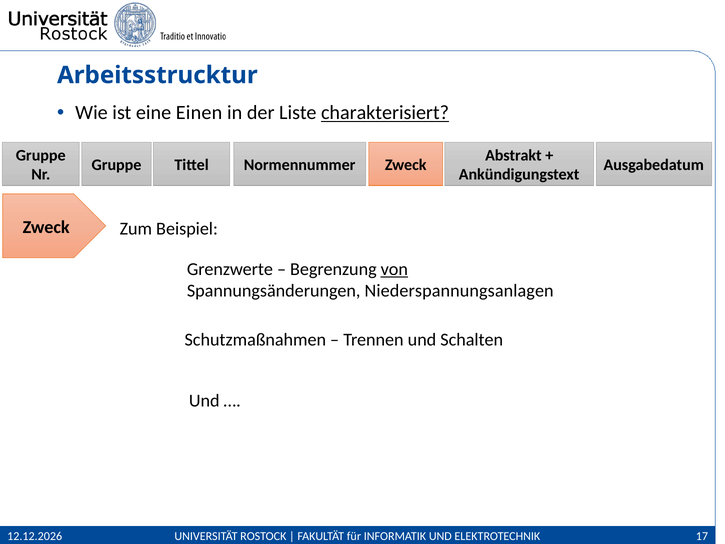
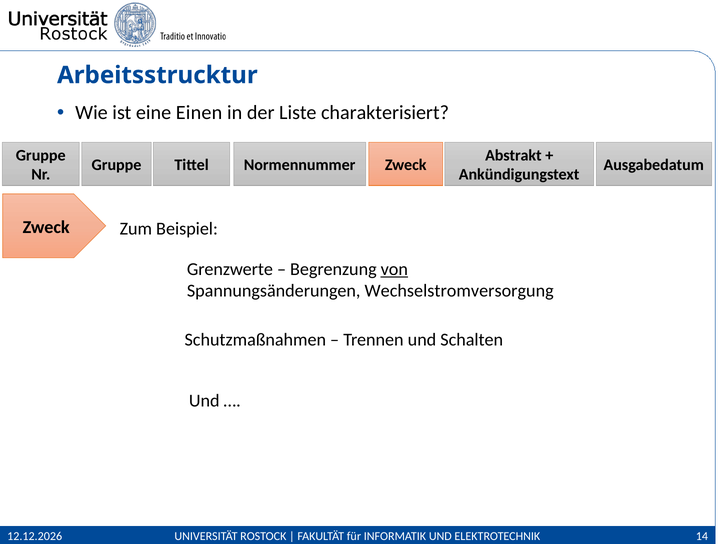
charakterisiert underline: present -> none
Niederspannungsanlagen: Niederspannungsanlagen -> Wechselstromversorgung
17: 17 -> 14
